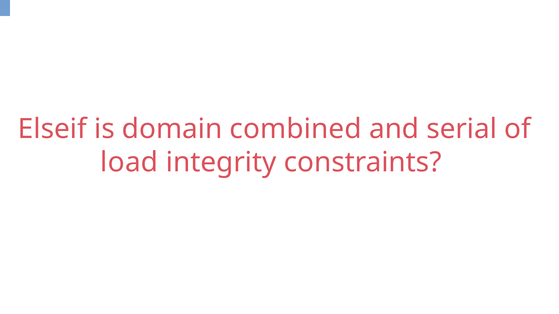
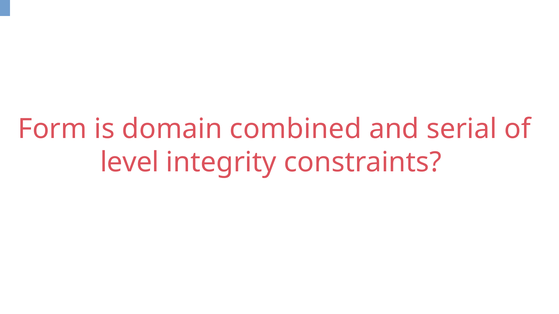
Elseif: Elseif -> Form
load: load -> level
